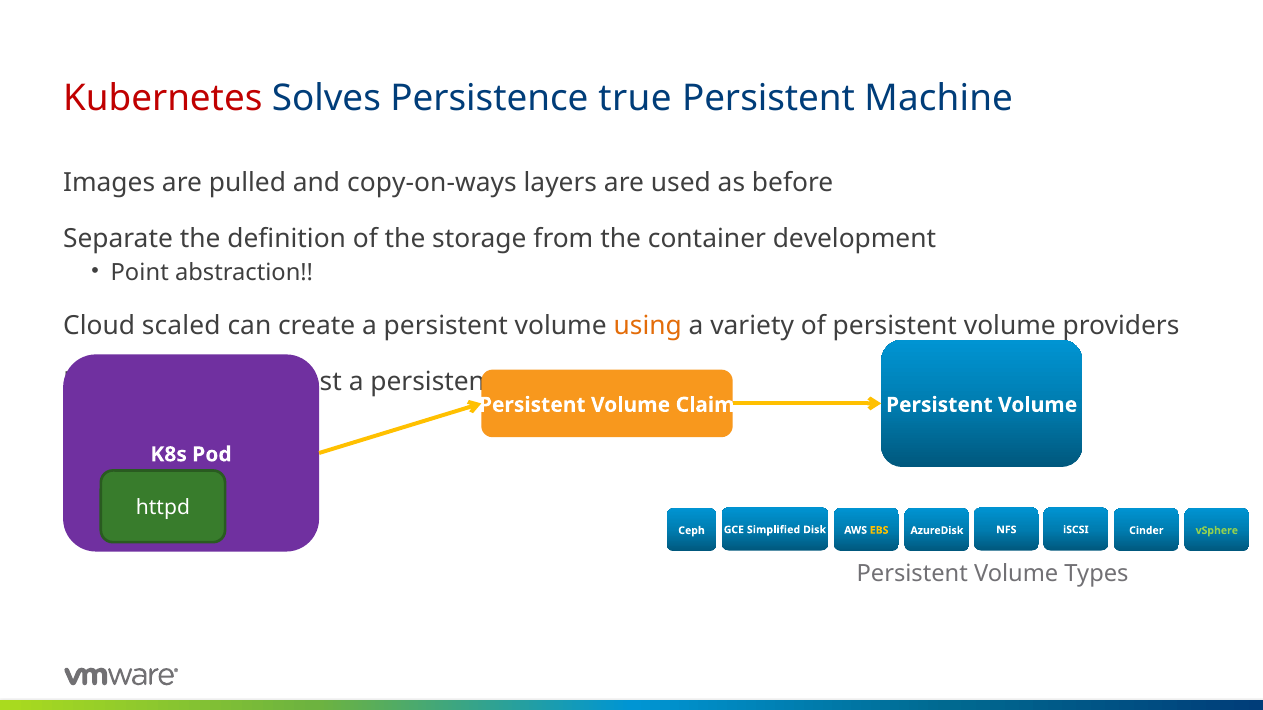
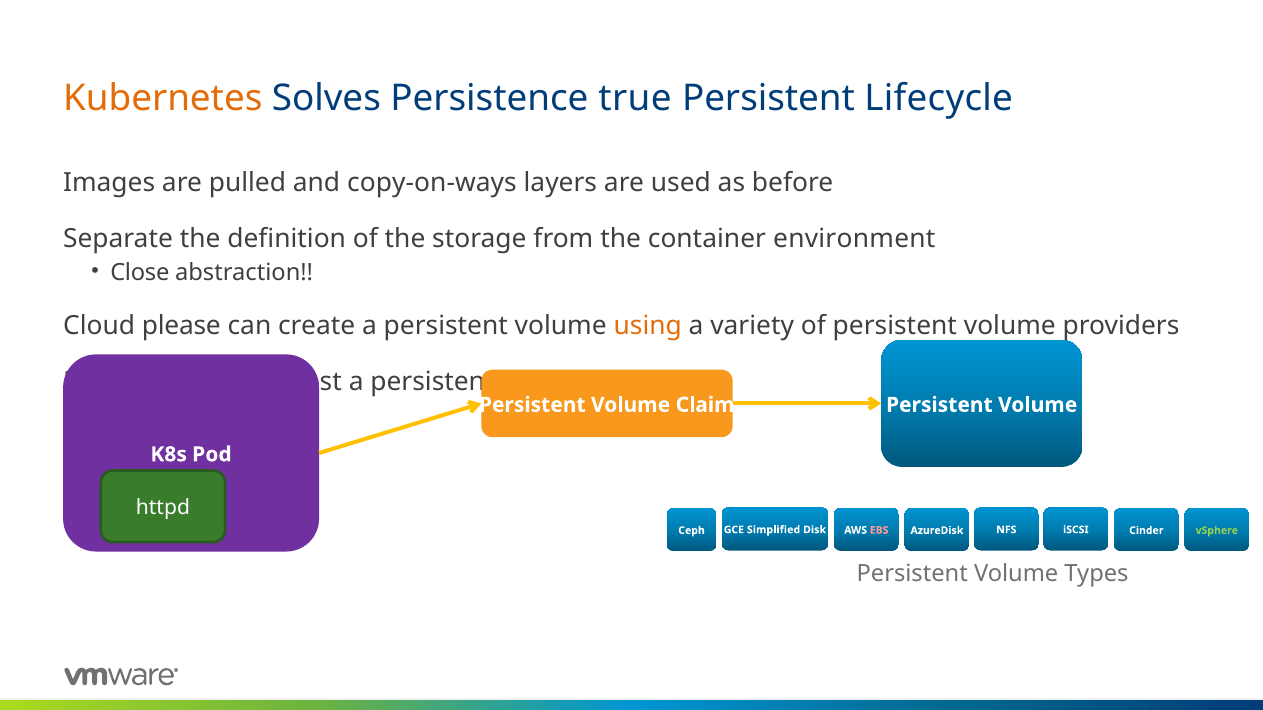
Kubernetes colour: red -> orange
Machine: Machine -> Lifecycle
development: development -> environment
Point: Point -> Close
scaled: scaled -> please
EBS colour: yellow -> pink
